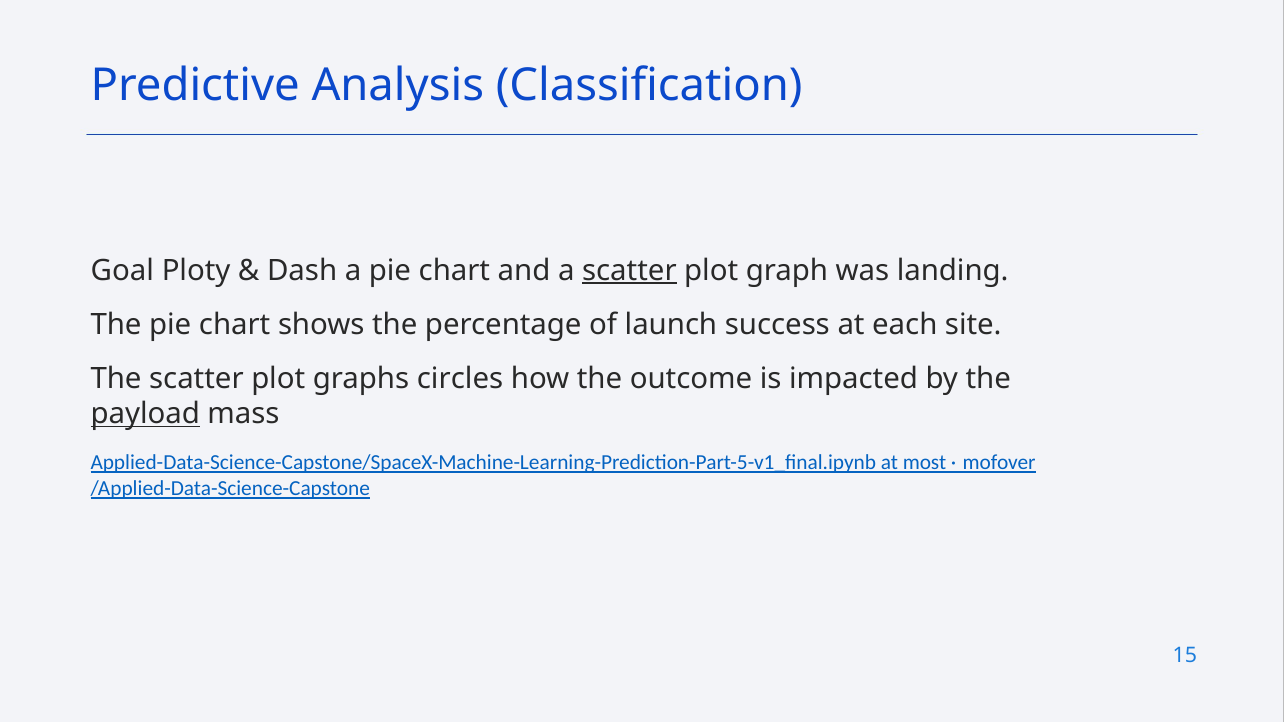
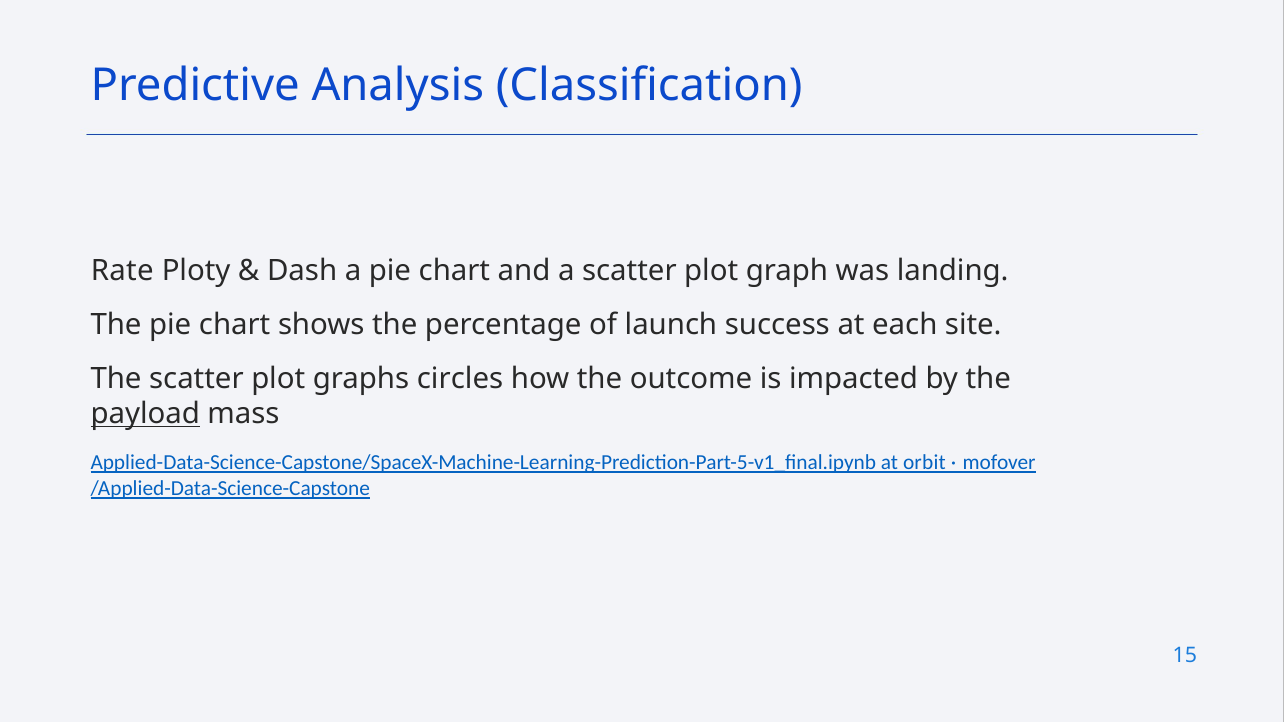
Goal: Goal -> Rate
scatter at (629, 271) underline: present -> none
most: most -> orbit
